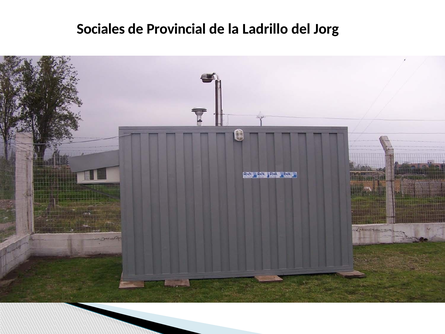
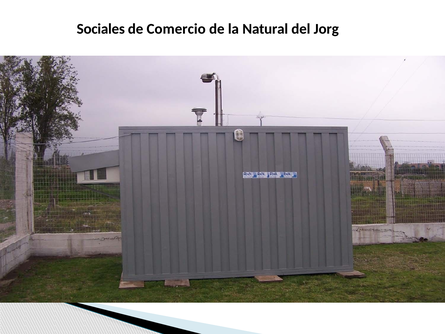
Provincial: Provincial -> Comercio
Ladrillo: Ladrillo -> Natural
